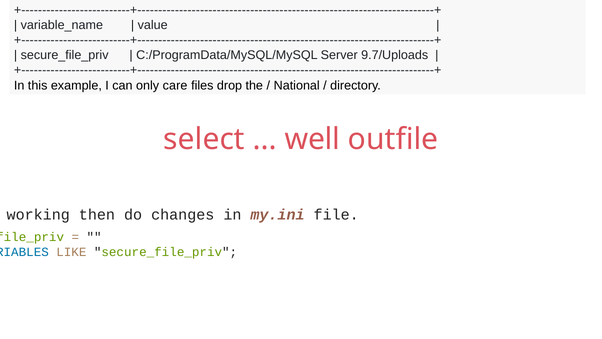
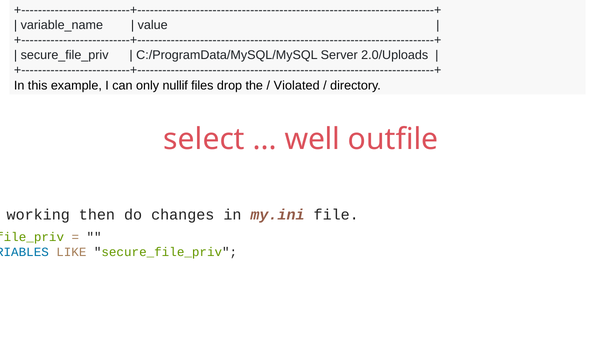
9.7/Uploads: 9.7/Uploads -> 2.0/Uploads
care: care -> nullif
National: National -> Violated
